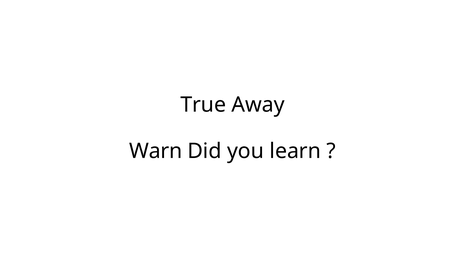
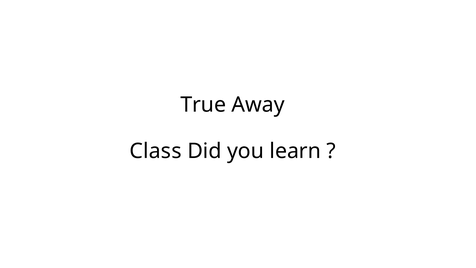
Warn: Warn -> Class
